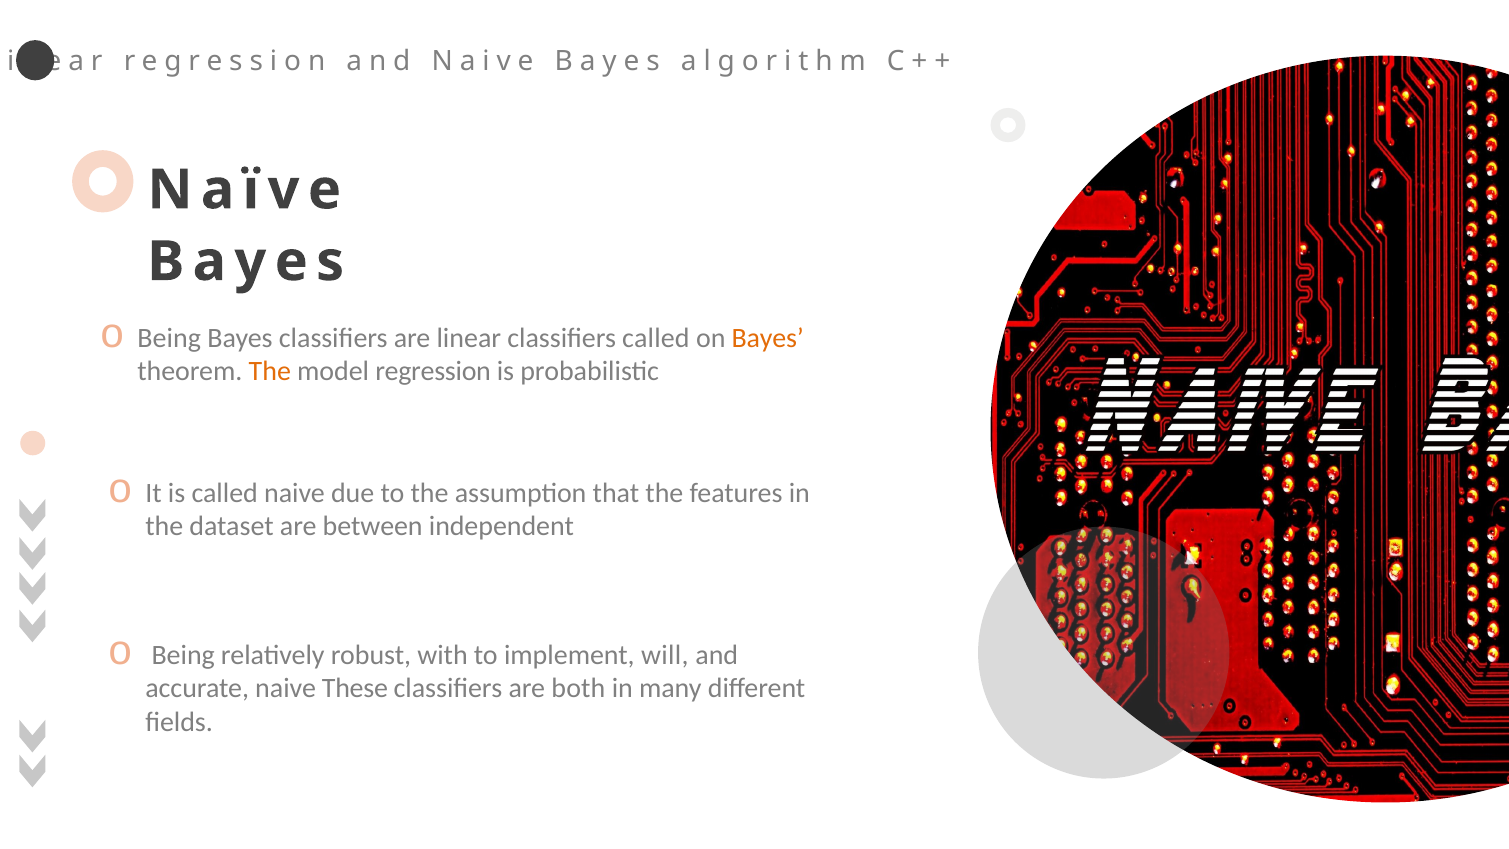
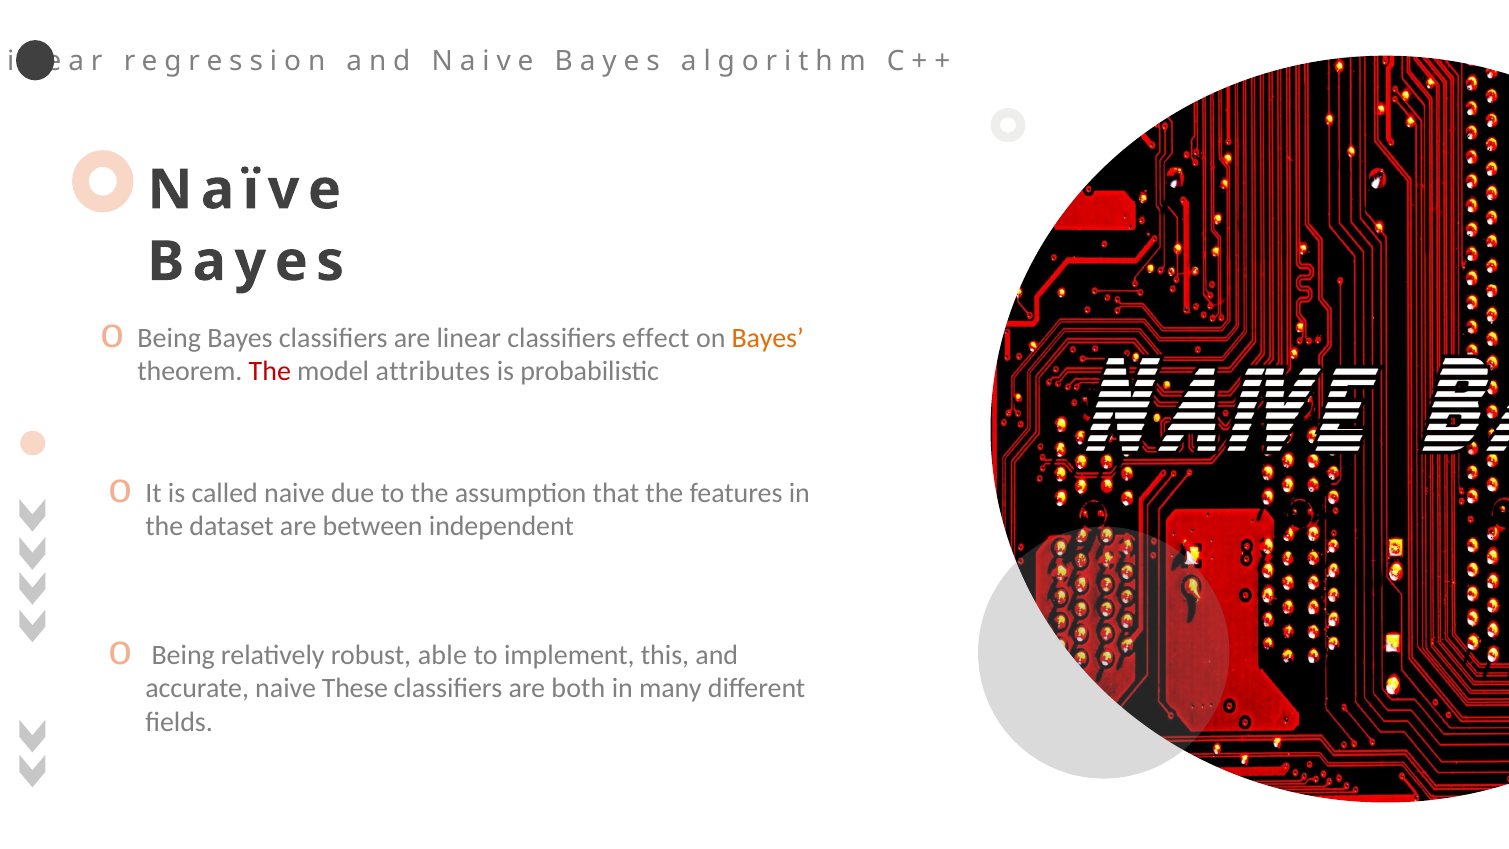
classifiers called: called -> effect
The at (270, 371) colour: orange -> red
regression: regression -> attributes
with: with -> able
will: will -> this
